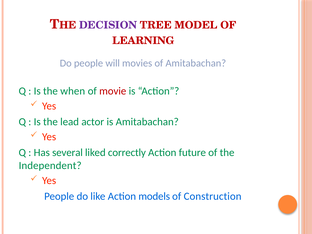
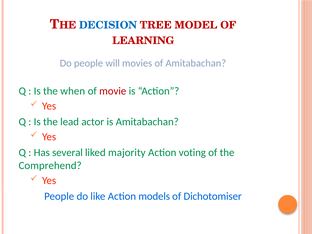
DECISION colour: purple -> blue
correctly: correctly -> majority
future: future -> voting
Independent: Independent -> Comprehend
Construction: Construction -> Dichotomiser
